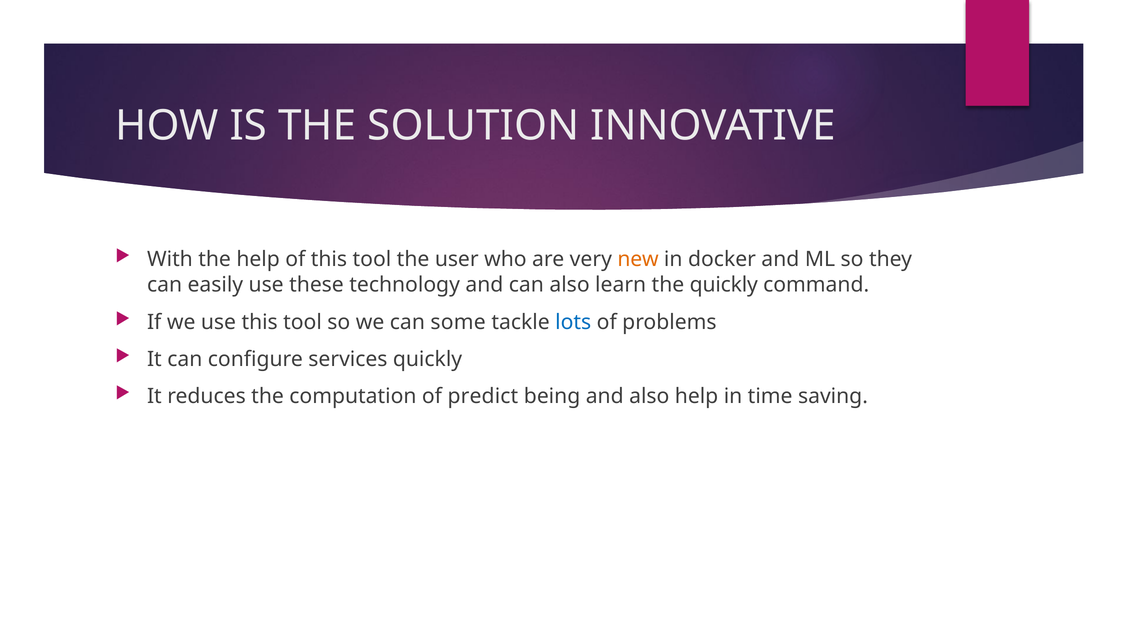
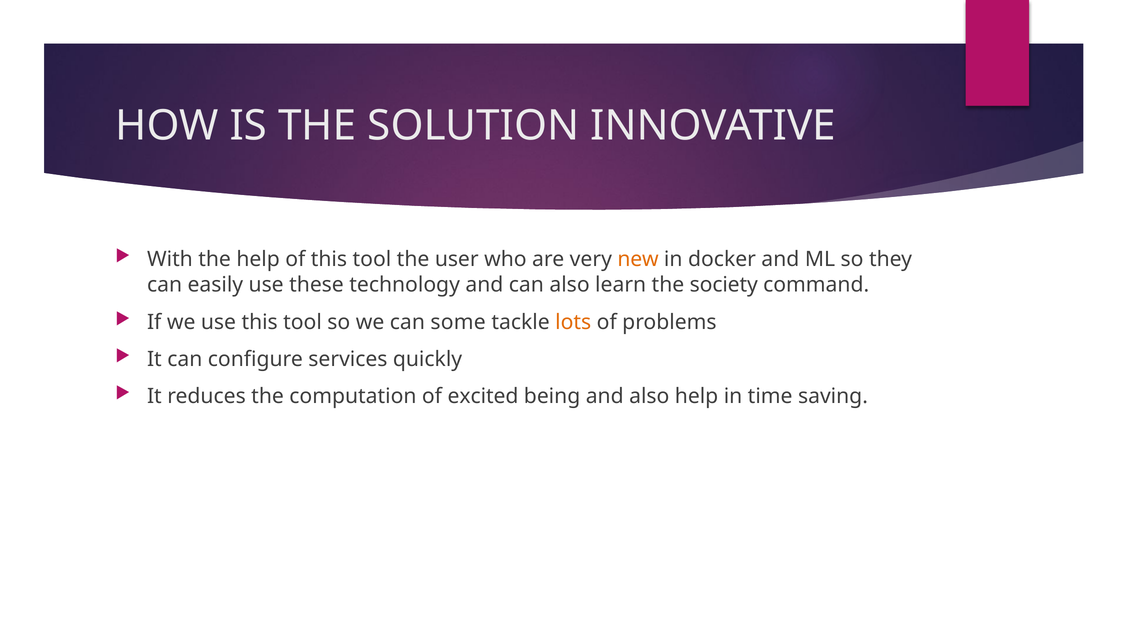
the quickly: quickly -> society
lots colour: blue -> orange
predict: predict -> excited
